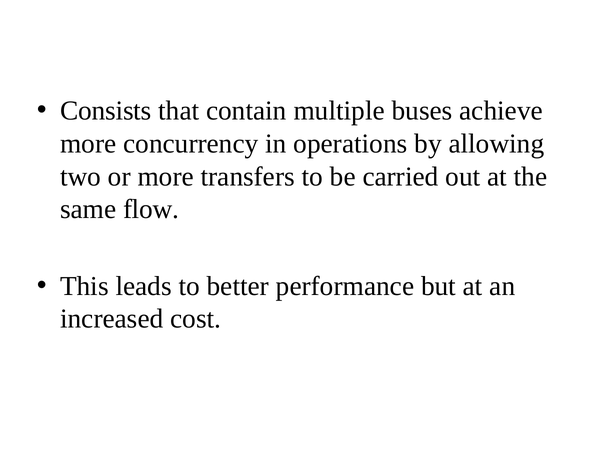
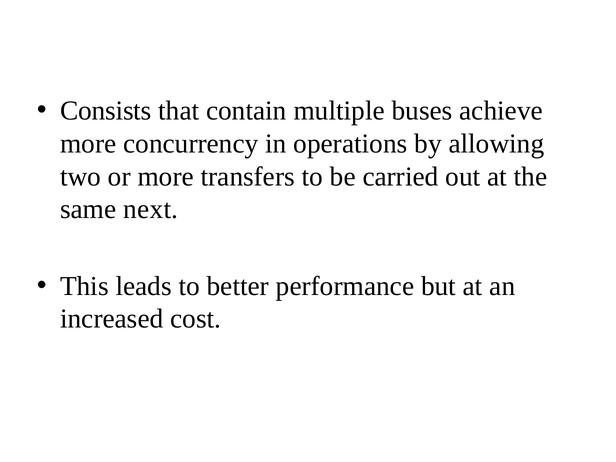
flow: flow -> next
